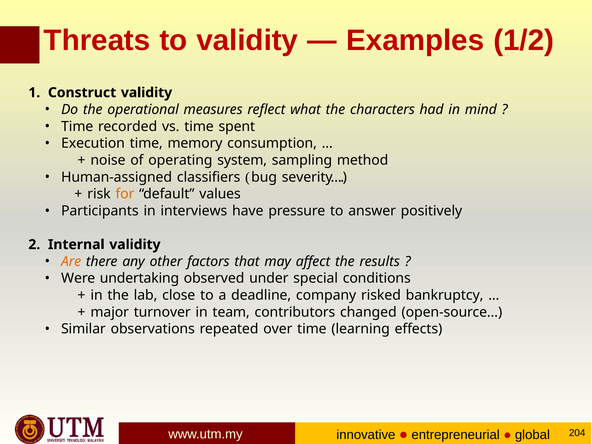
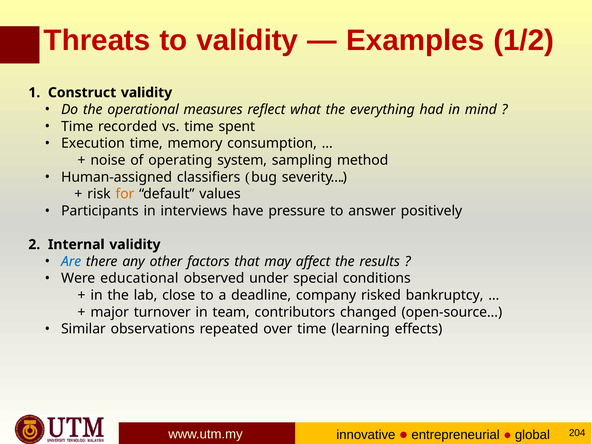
characters: characters -> everything
Are colour: orange -> blue
undertaking: undertaking -> educational
